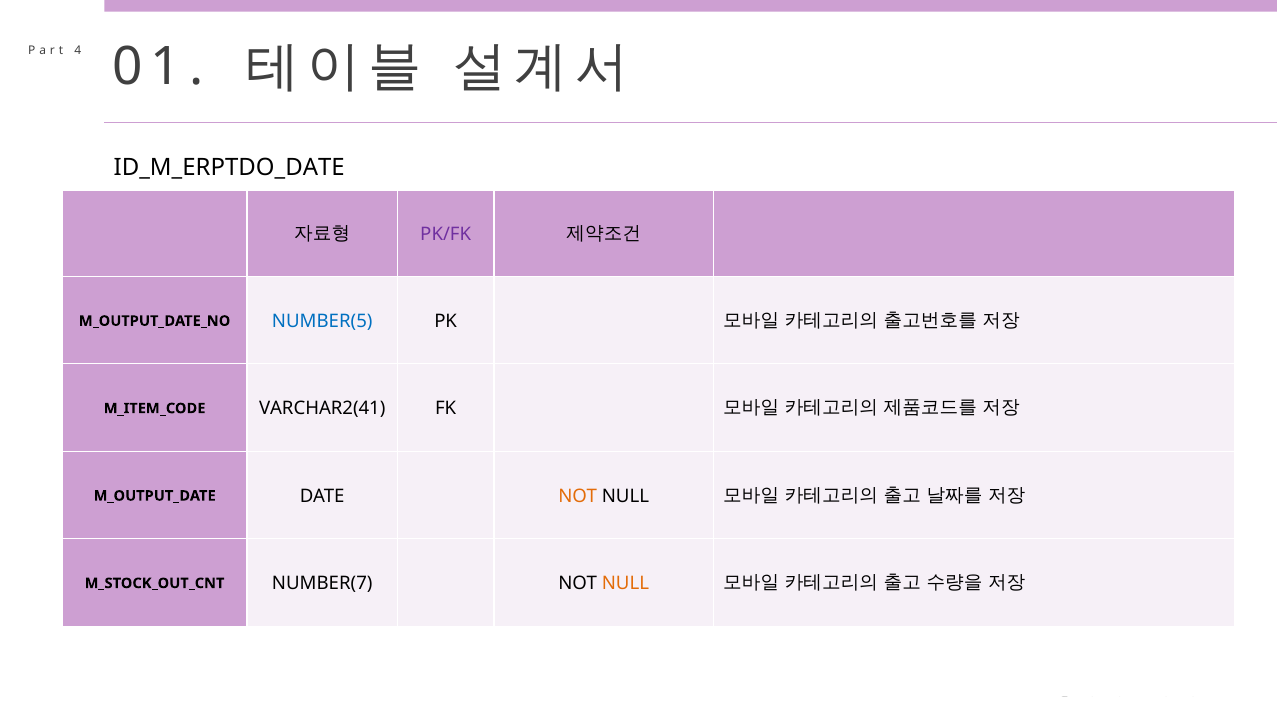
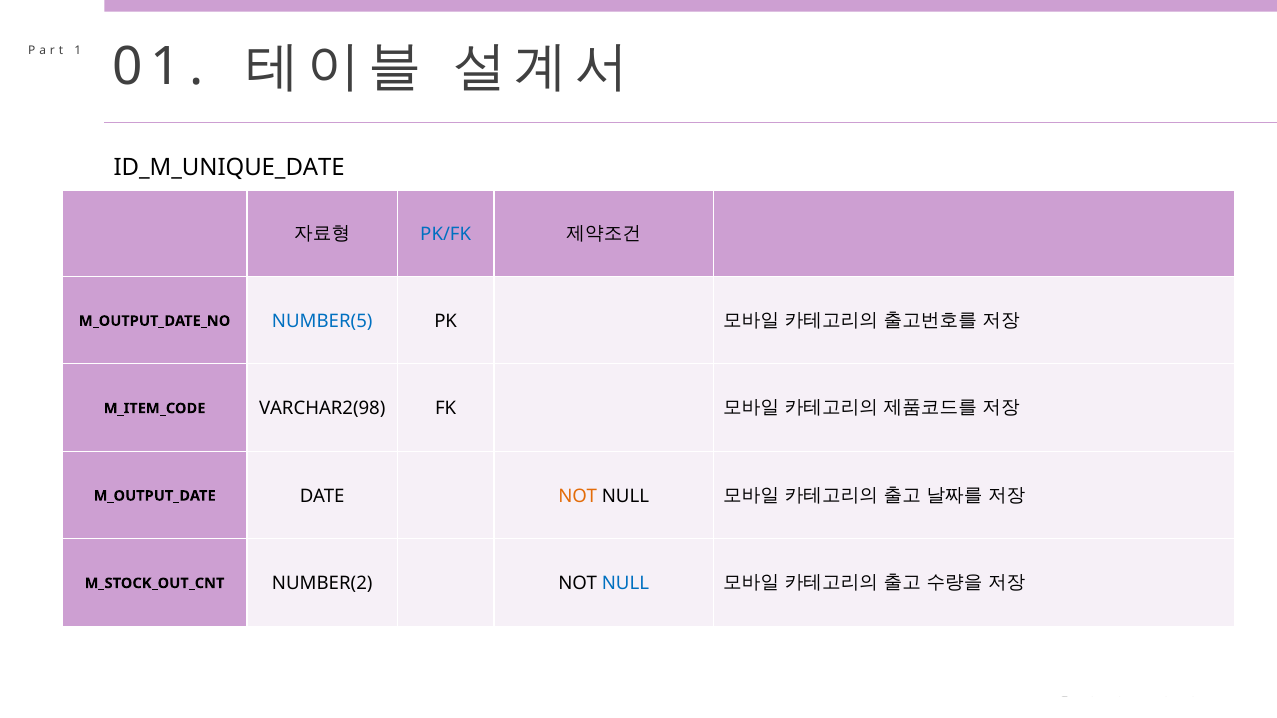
4: 4 -> 1
ID_M_ERPTDO_DATE: ID_M_ERPTDO_DATE -> ID_M_UNIQUE_DATE
PK/FK colour: purple -> blue
VARCHAR2(41: VARCHAR2(41 -> VARCHAR2(98
NUMBER(7: NUMBER(7 -> NUMBER(2
NULL at (625, 584) colour: orange -> blue
